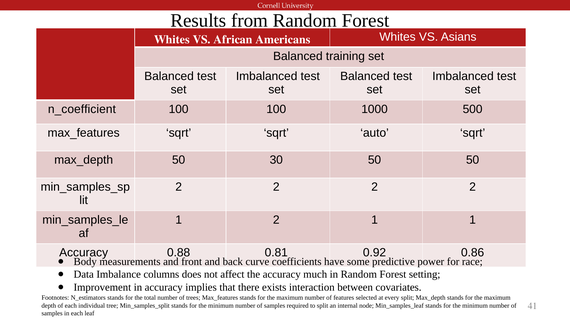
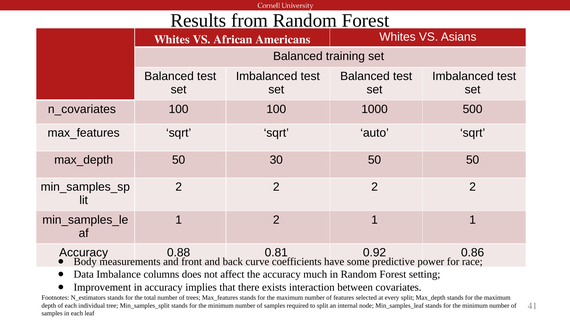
n_coefficient: n_coefficient -> n_covariates
